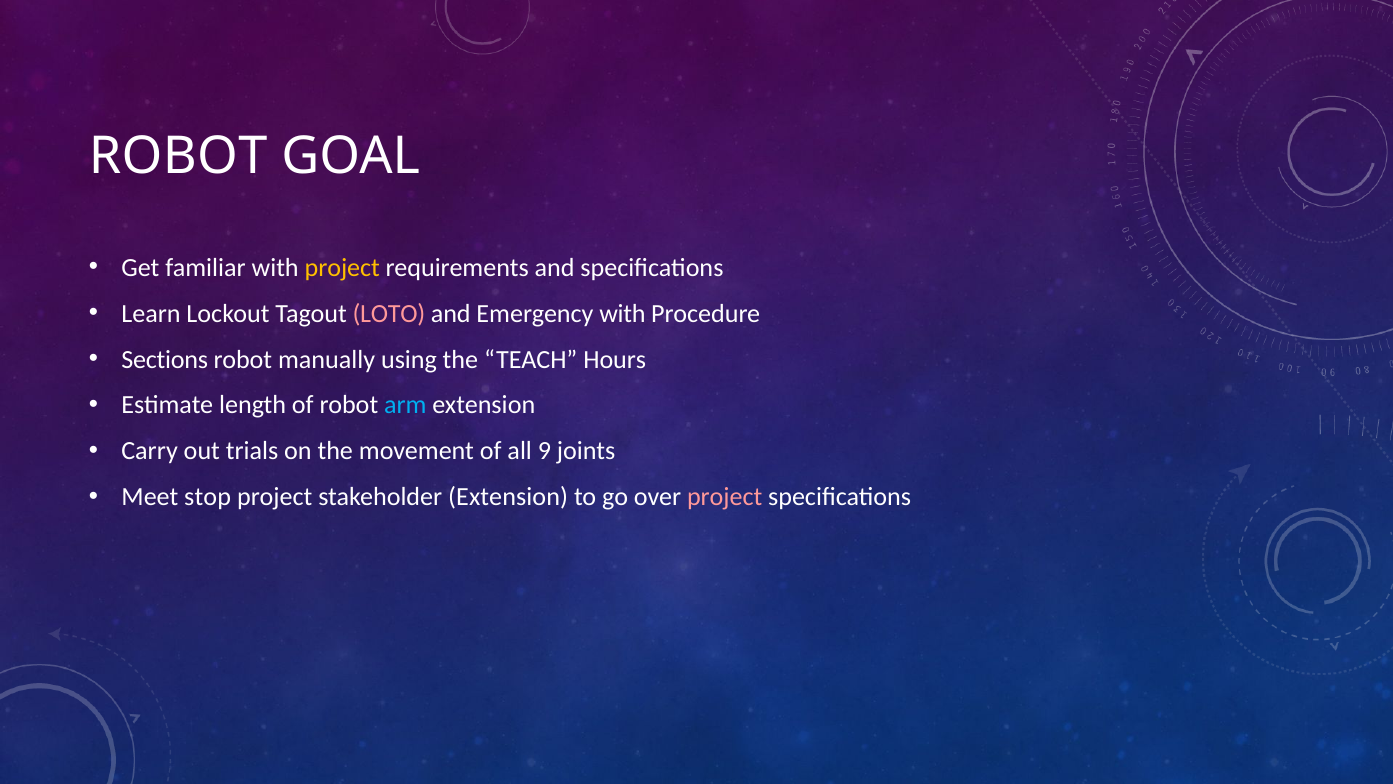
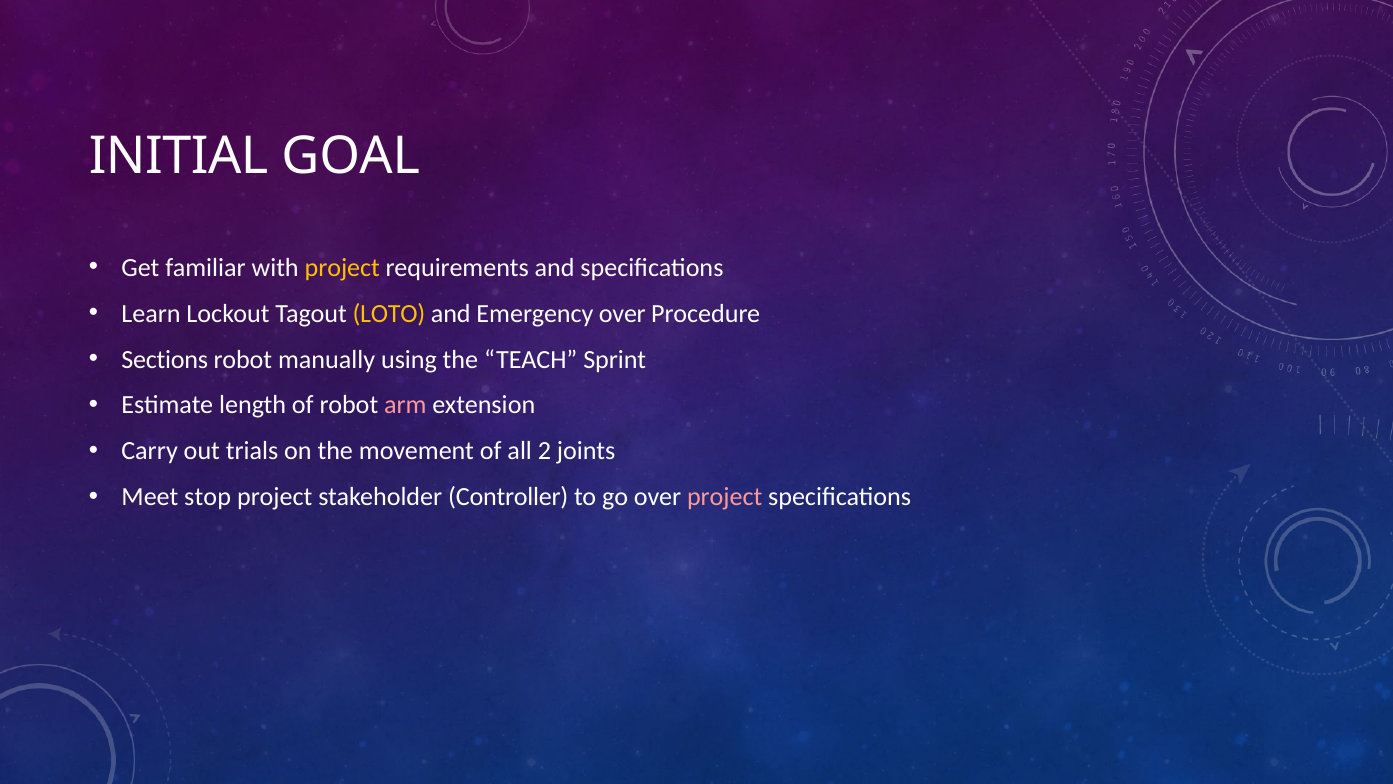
ROBOT at (178, 156): ROBOT -> INITIAL
LOTO colour: pink -> yellow
Emergency with: with -> over
Hours: Hours -> Sprint
arm colour: light blue -> pink
9: 9 -> 2
stakeholder Extension: Extension -> Controller
